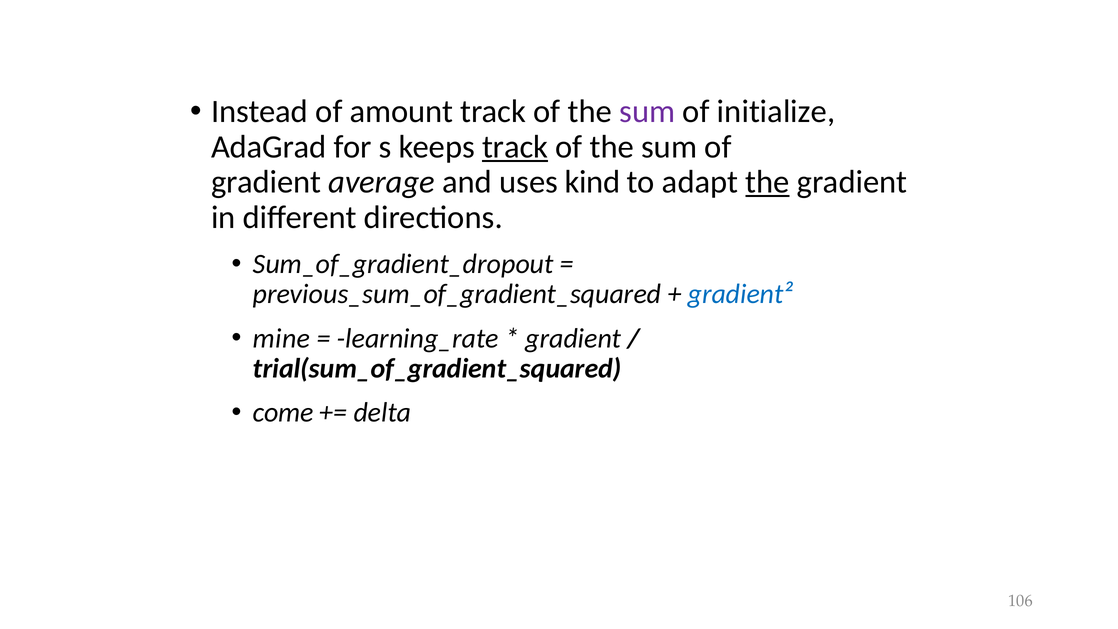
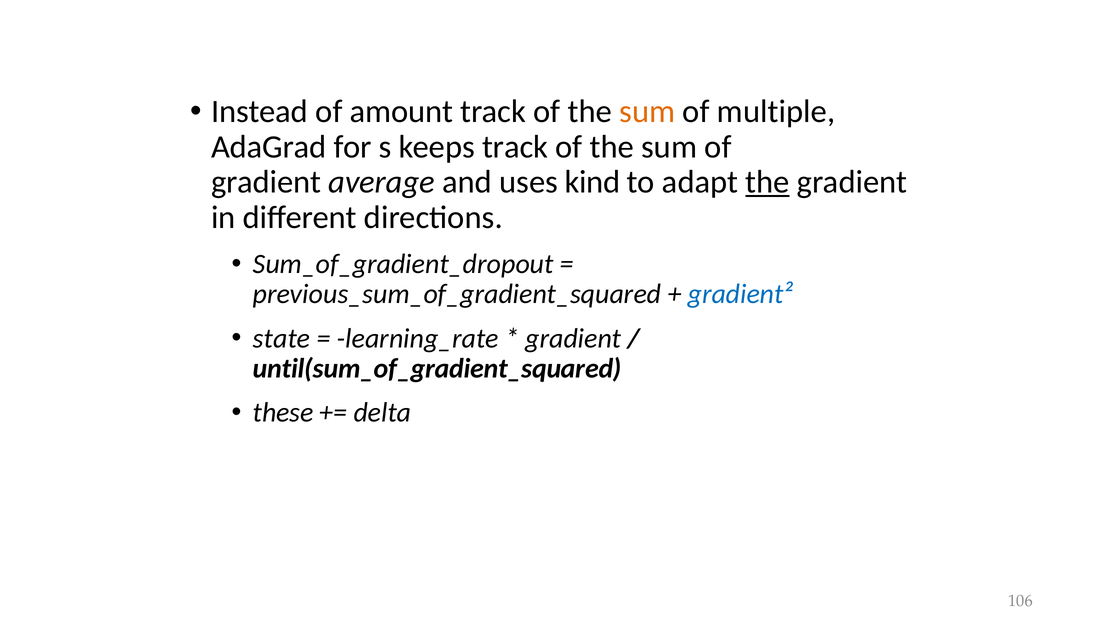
sum at (647, 112) colour: purple -> orange
initialize: initialize -> multiple
track at (515, 147) underline: present -> none
mine: mine -> state
trial(sum_of_gradient_squared: trial(sum_of_gradient_squared -> until(sum_of_gradient_squared
come: come -> these
